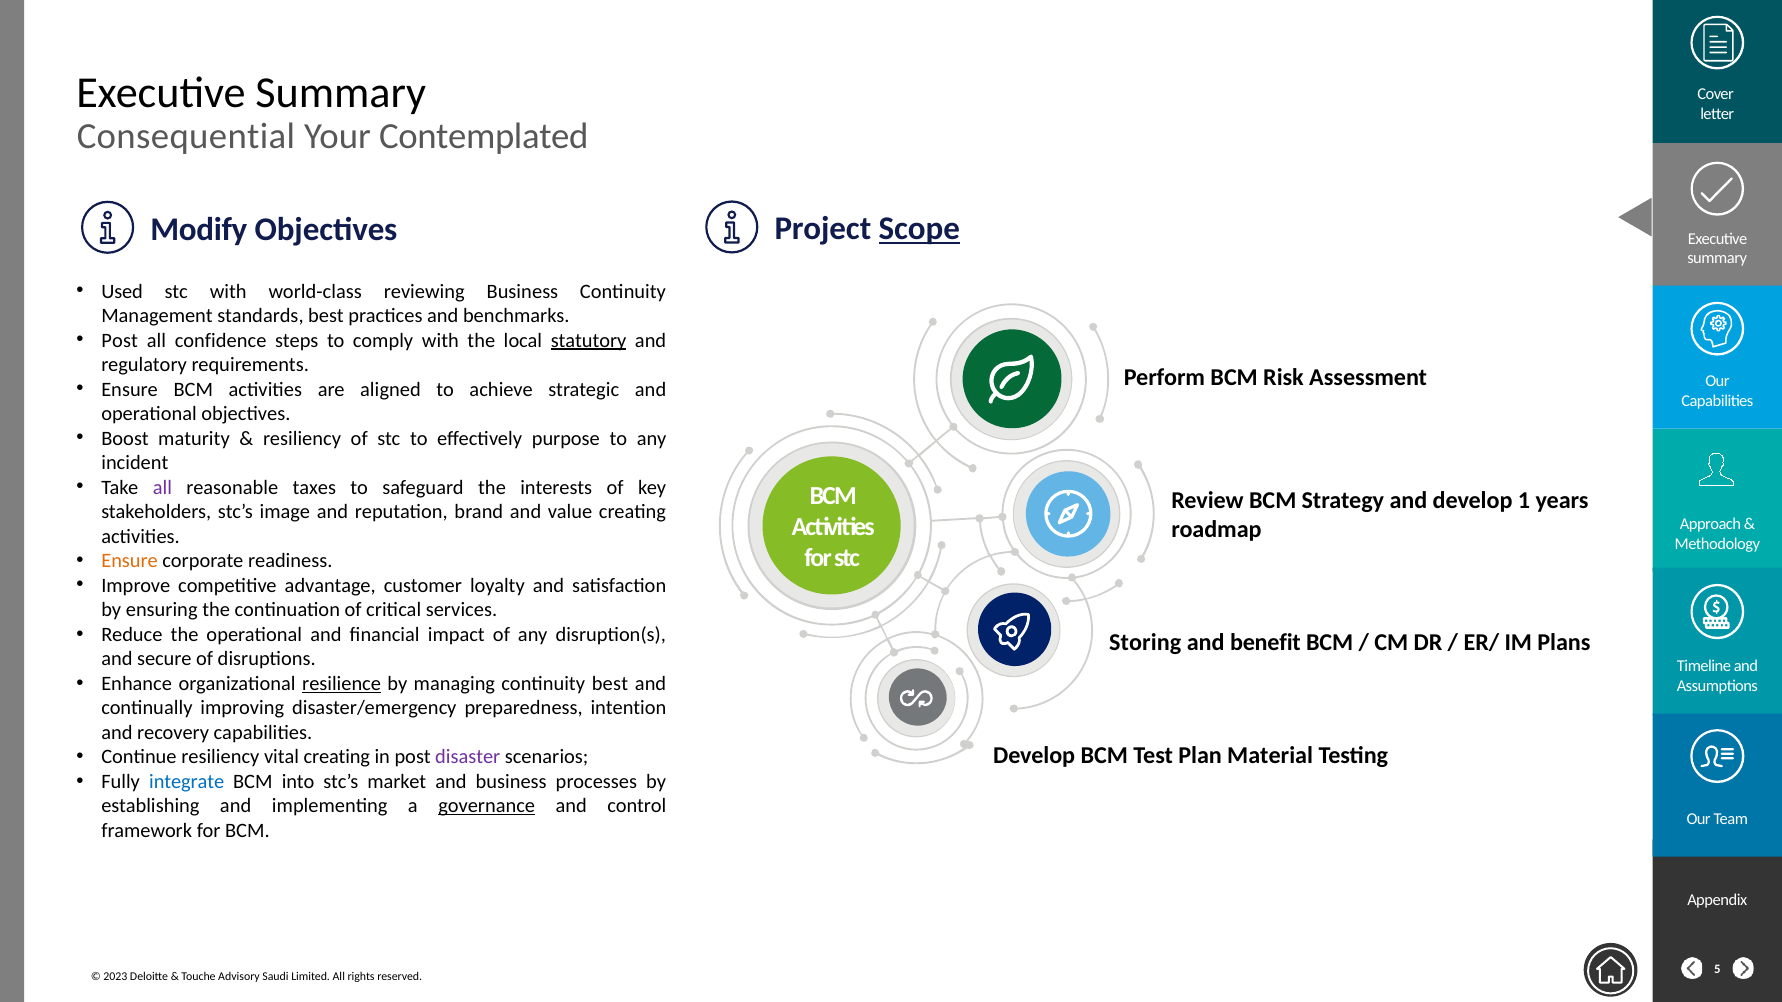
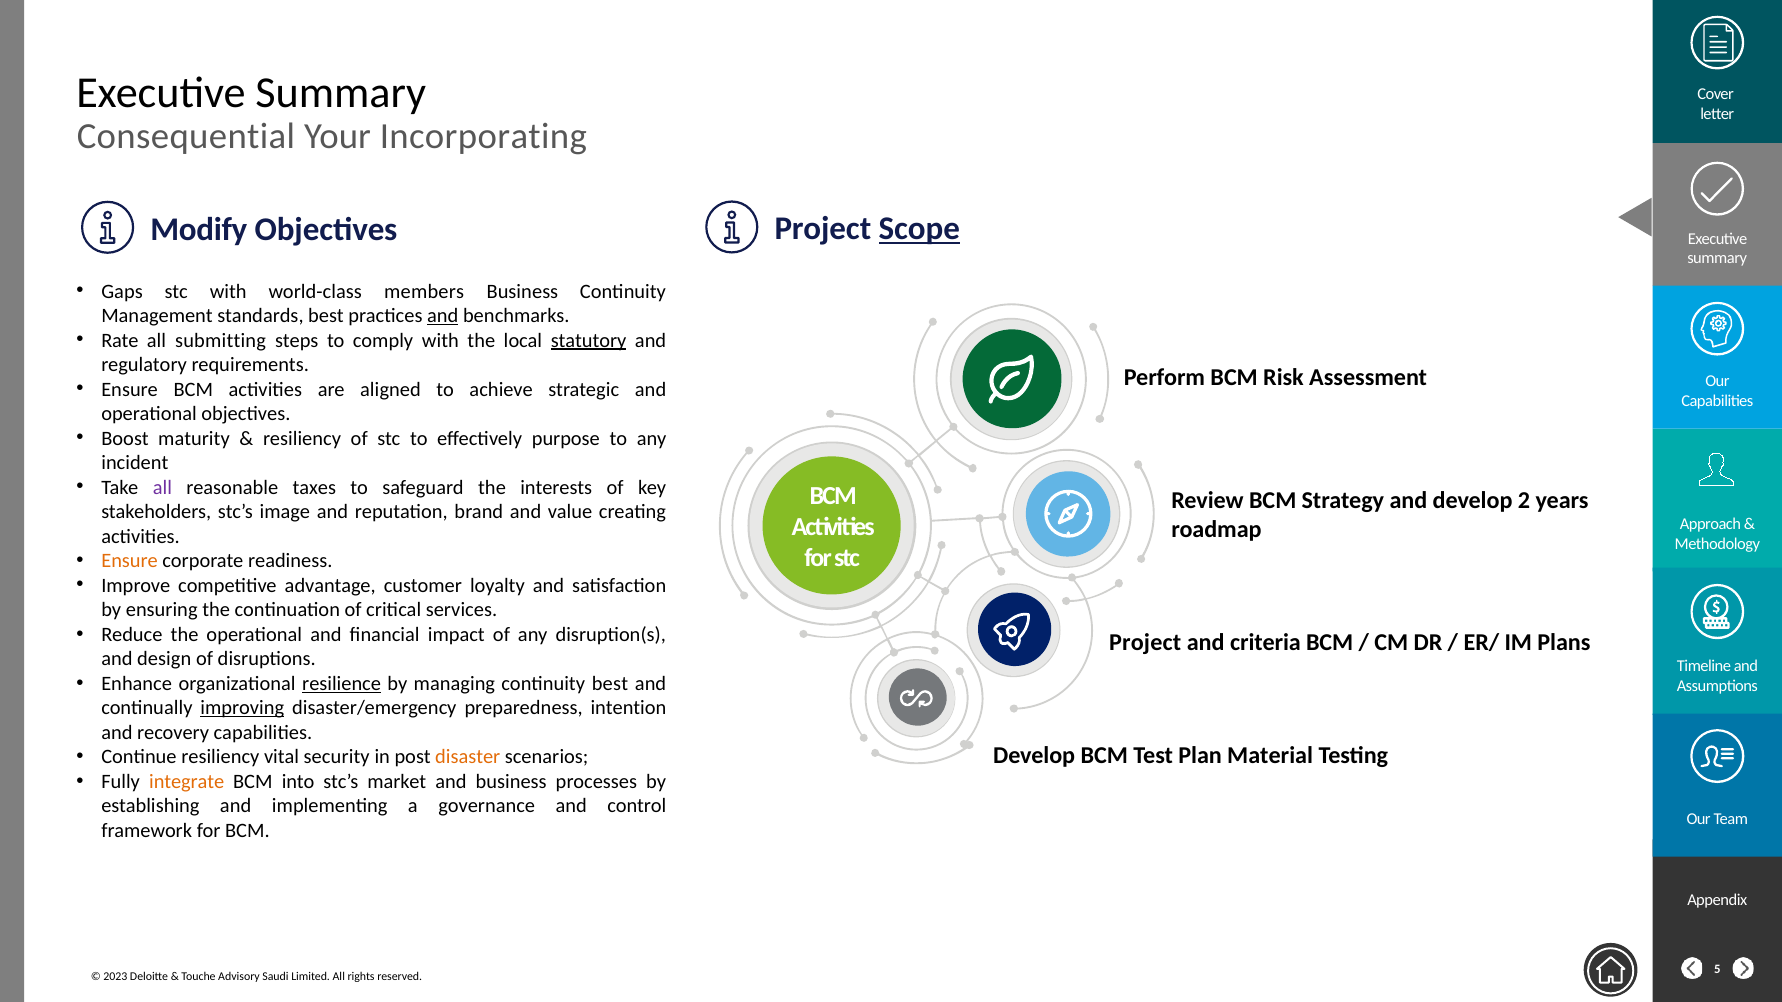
Contemplated: Contemplated -> Incorporating
Used: Used -> Gaps
reviewing: reviewing -> members
and at (443, 316) underline: none -> present
Post at (120, 340): Post -> Rate
confidence: confidence -> submitting
1: 1 -> 2
Storing at (1145, 643): Storing -> Project
benefit: benefit -> criteria
secure: secure -> design
improving underline: none -> present
vital creating: creating -> security
disaster colour: purple -> orange
integrate colour: blue -> orange
governance underline: present -> none
